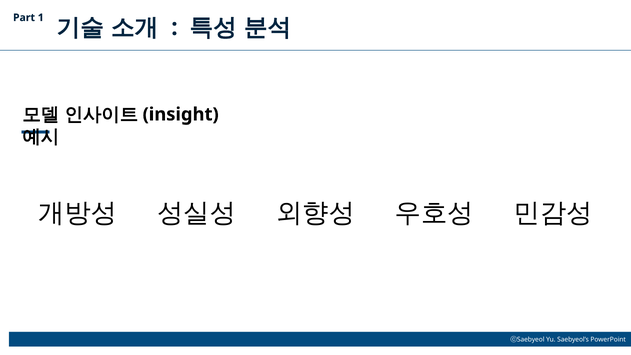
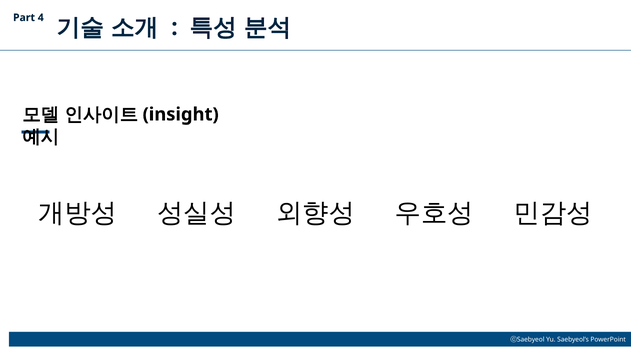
1: 1 -> 4
